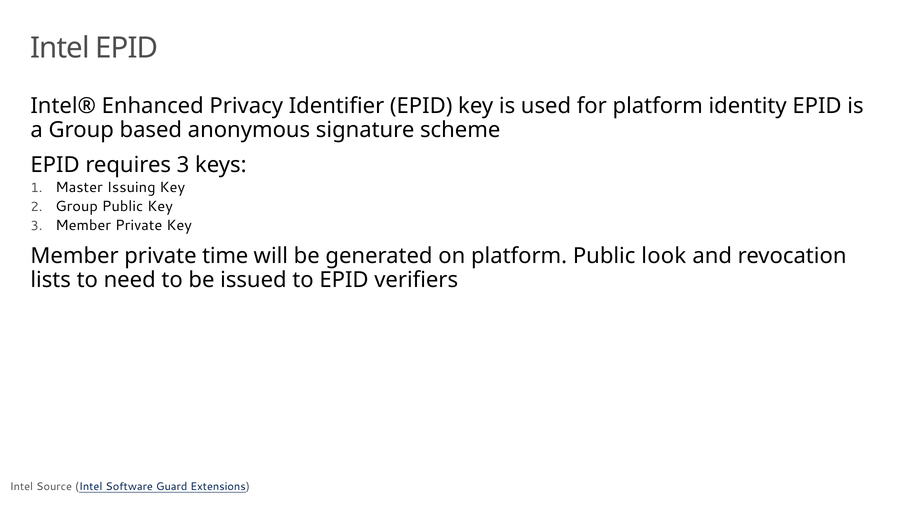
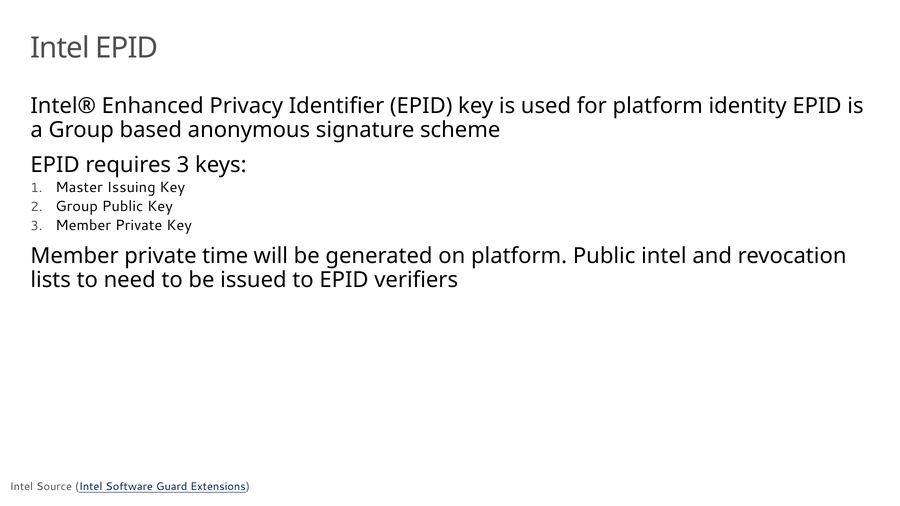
Public look: look -> intel
